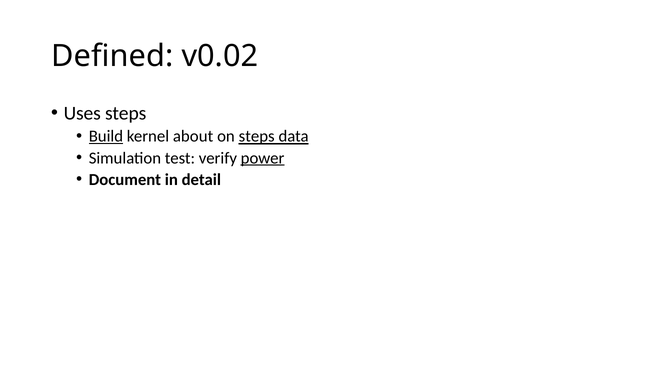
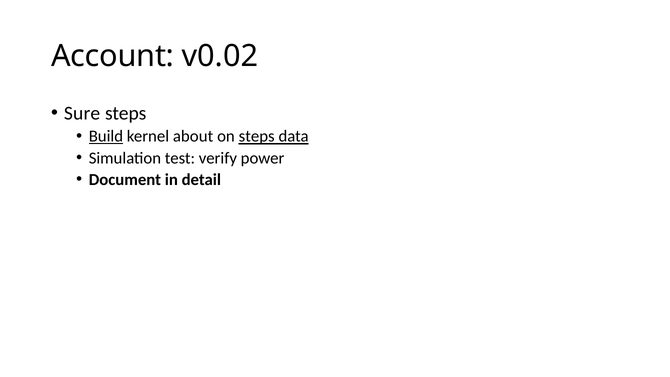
Defined: Defined -> Account
Uses: Uses -> Sure
power underline: present -> none
